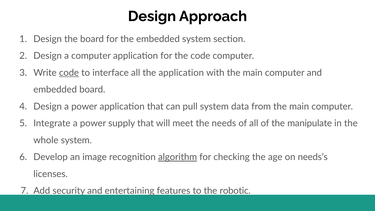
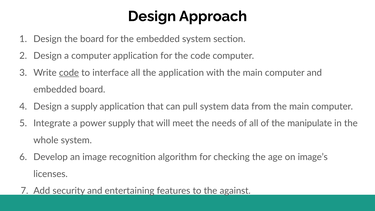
Design a power: power -> supply
algorithm underline: present -> none
needs’s: needs’s -> image’s
robotic: robotic -> against
